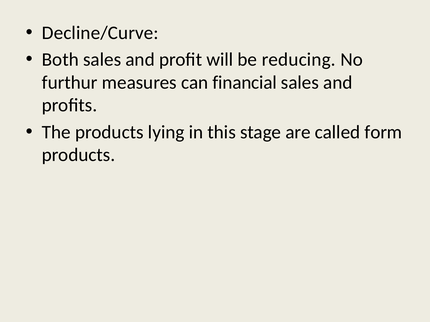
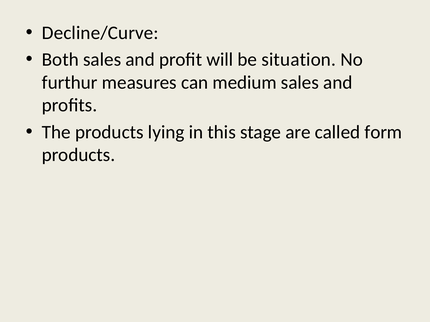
reducing: reducing -> situation
financial: financial -> medium
